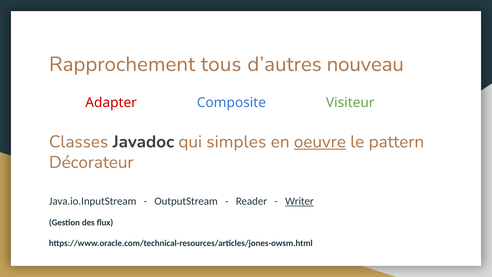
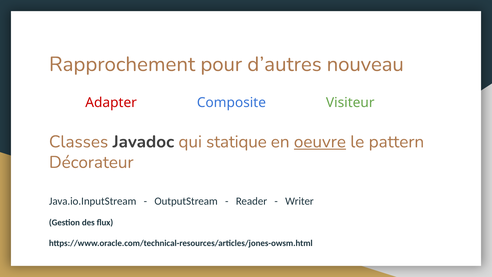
tous: tous -> pour
simples: simples -> statique
Writer underline: present -> none
